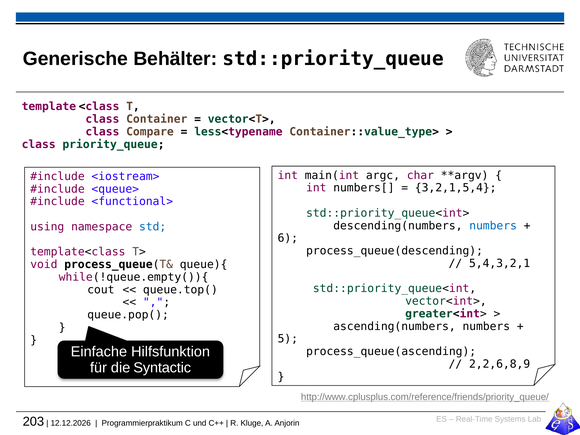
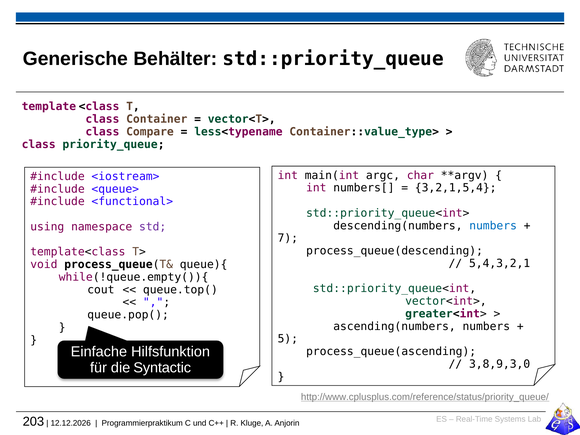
std colour: blue -> purple
6: 6 -> 7
2,2,6,8,9: 2,2,6,8,9 -> 3,8,9,3,0
http://www.cplusplus.com/reference/friends/priority_queue/: http://www.cplusplus.com/reference/friends/priority_queue/ -> http://www.cplusplus.com/reference/status/priority_queue/
